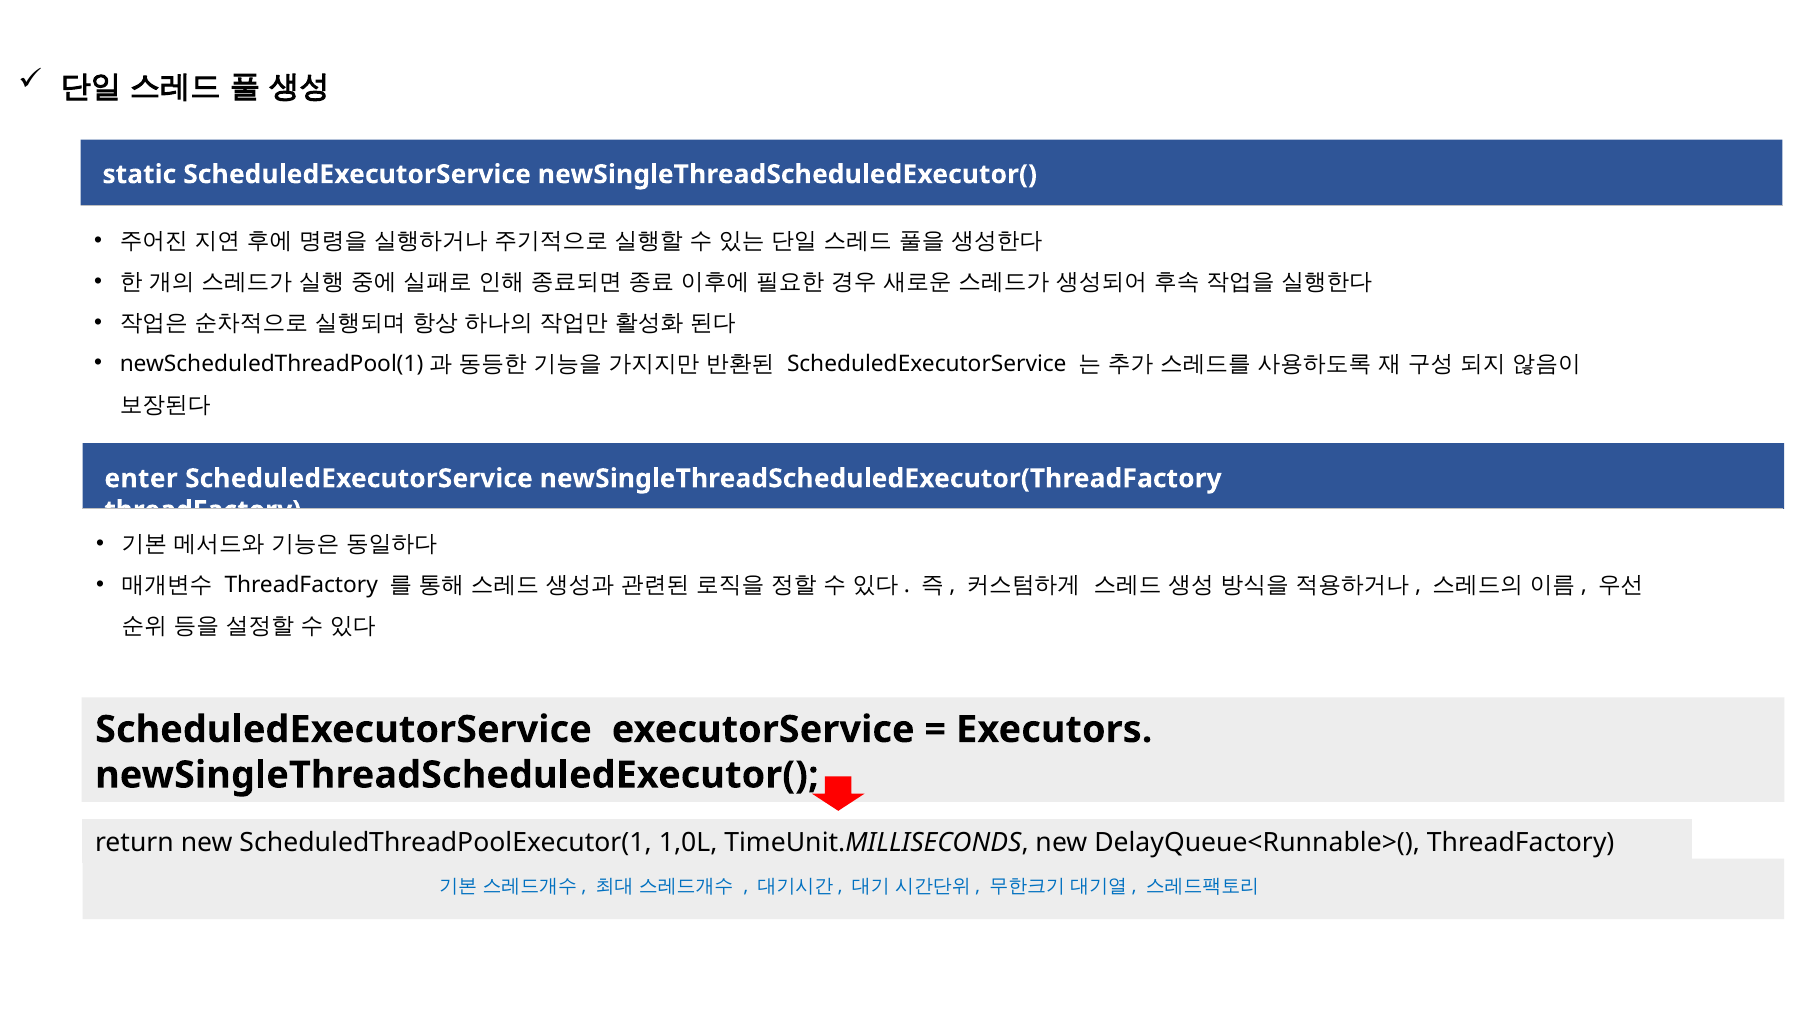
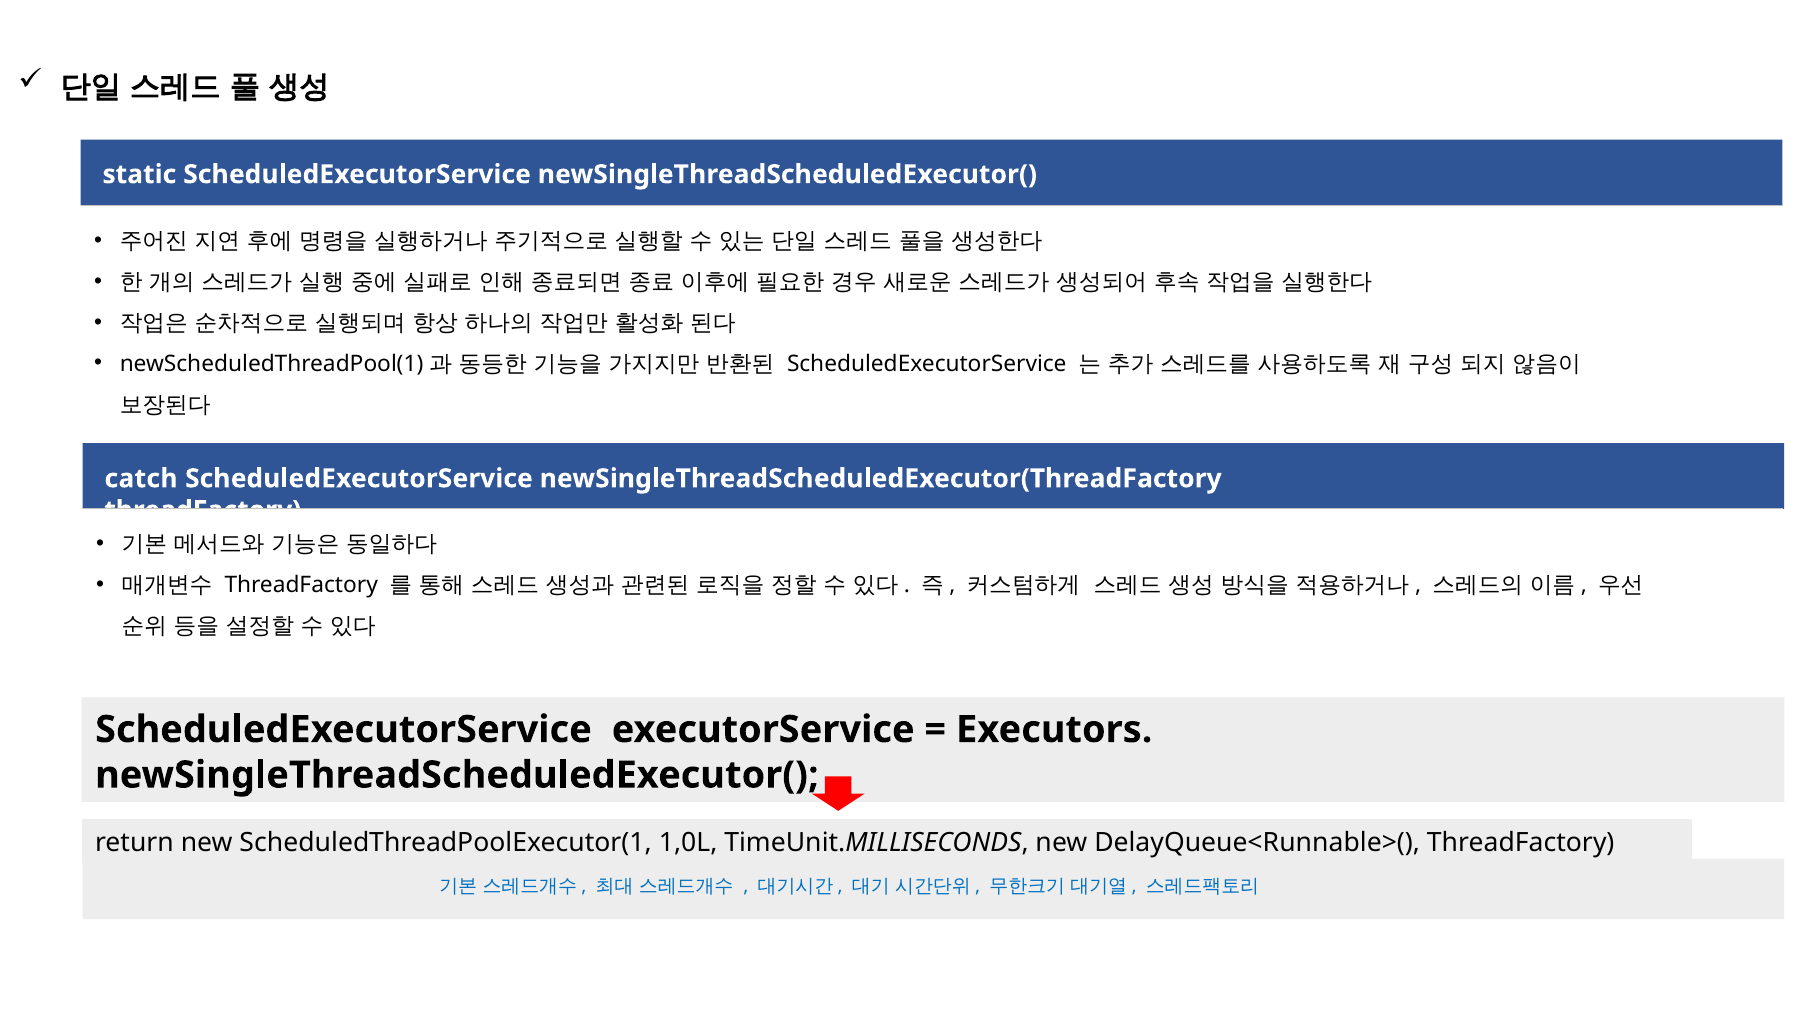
enter: enter -> catch
